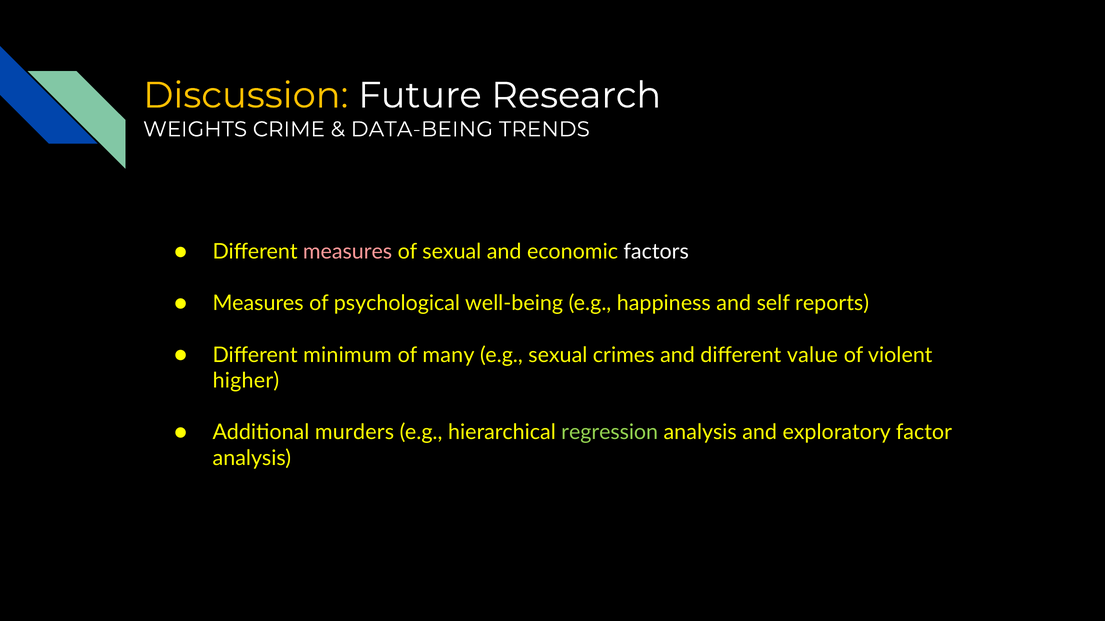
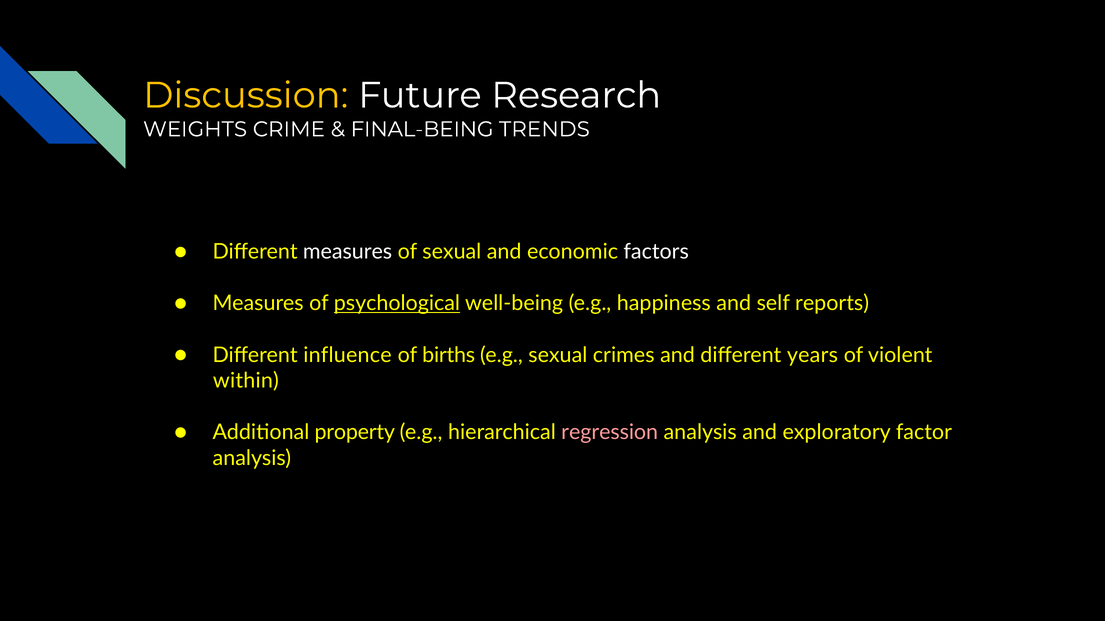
DATA-BEING: DATA-BEING -> FINAL-BEING
measures at (348, 252) colour: pink -> white
psychological at (397, 304) underline: none -> present
minimum: minimum -> influence
many: many -> births
value: value -> years
higher: higher -> within
murders: murders -> property
regression colour: light green -> pink
